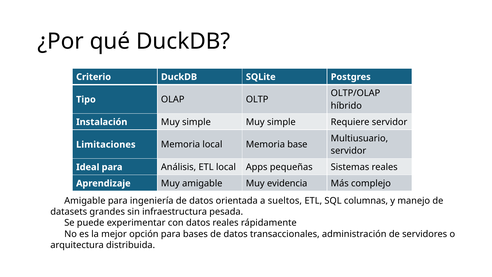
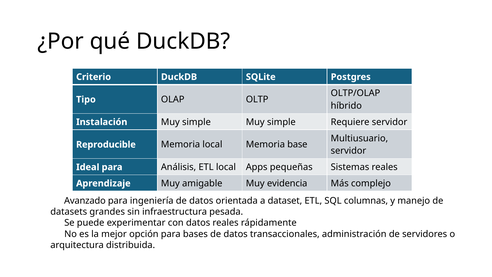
Limitaciones: Limitaciones -> Reproducible
Amigable at (85, 201): Amigable -> Avanzado
sueltos: sueltos -> dataset
